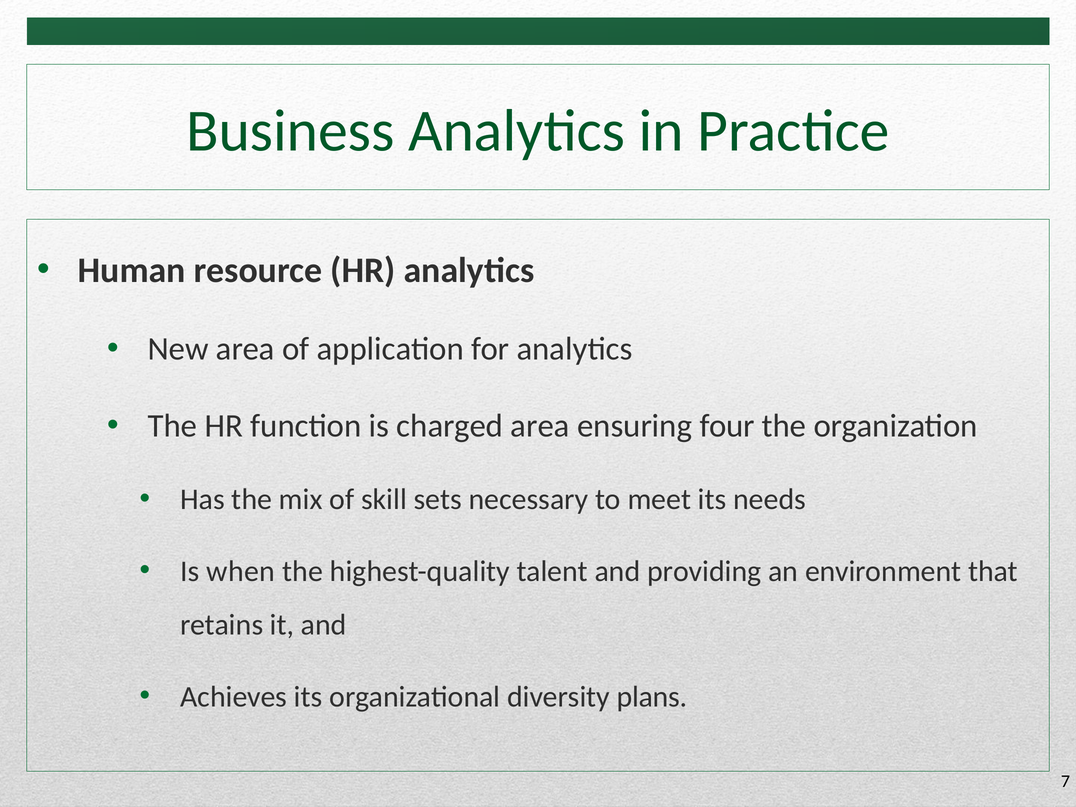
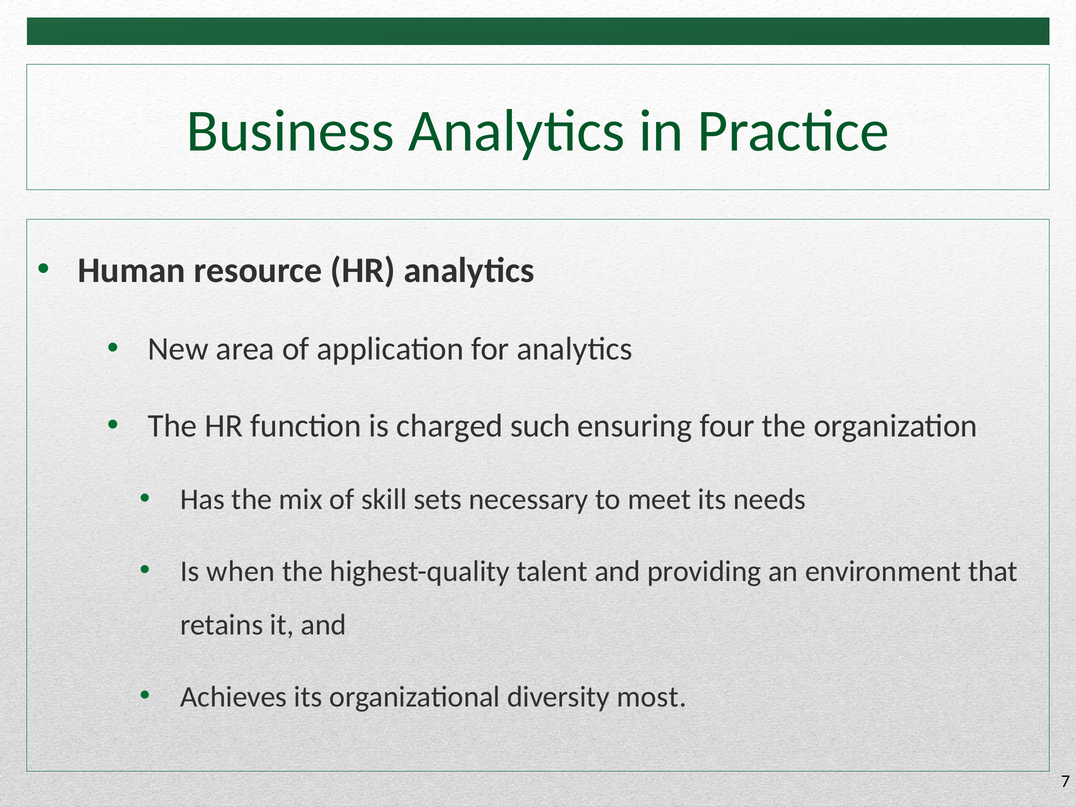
charged area: area -> such
plans: plans -> most
